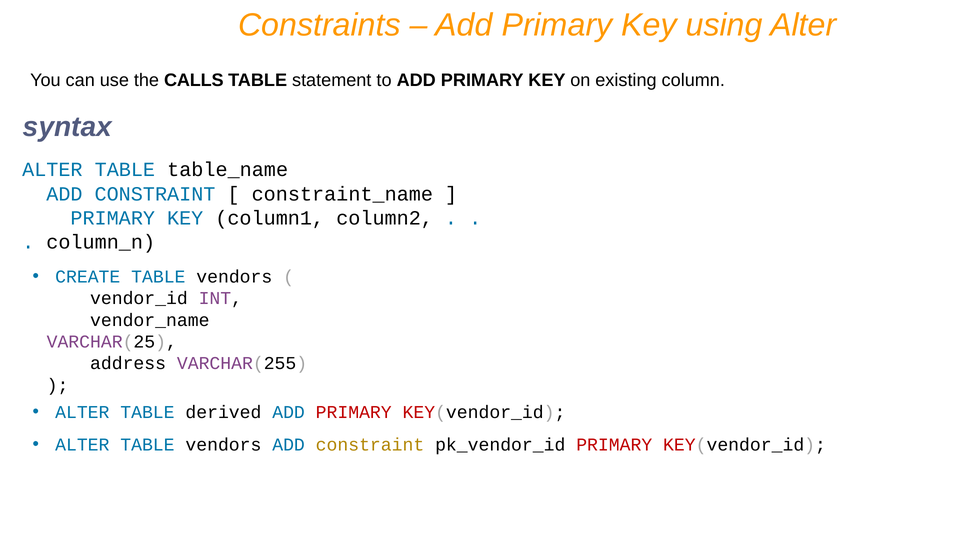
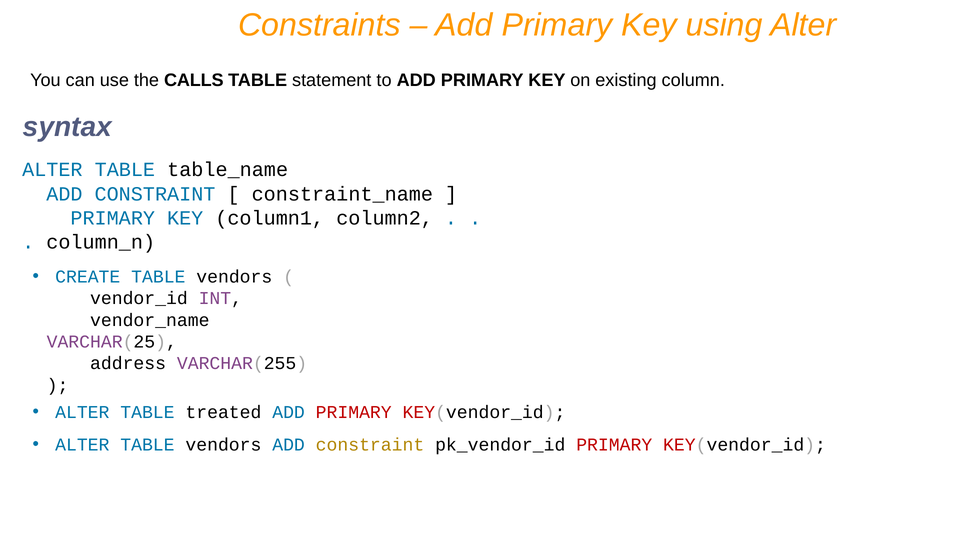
derived: derived -> treated
